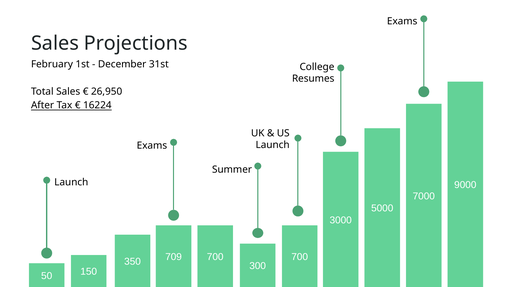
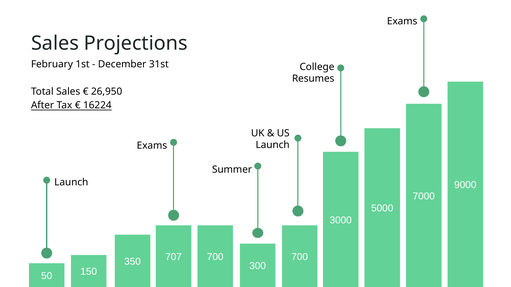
709: 709 -> 707
